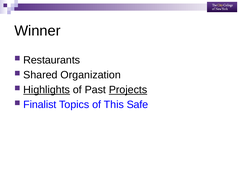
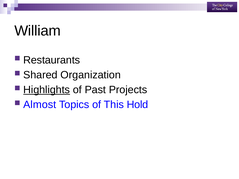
Winner: Winner -> William
Projects underline: present -> none
Finalist: Finalist -> Almost
Safe: Safe -> Hold
